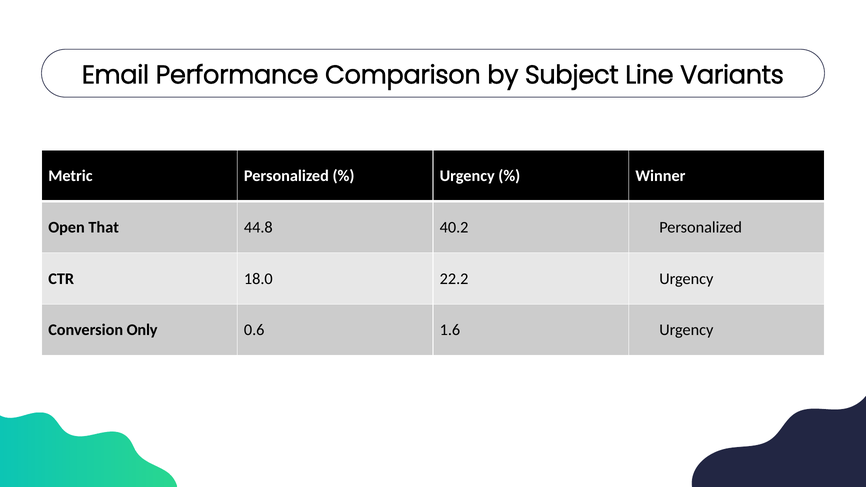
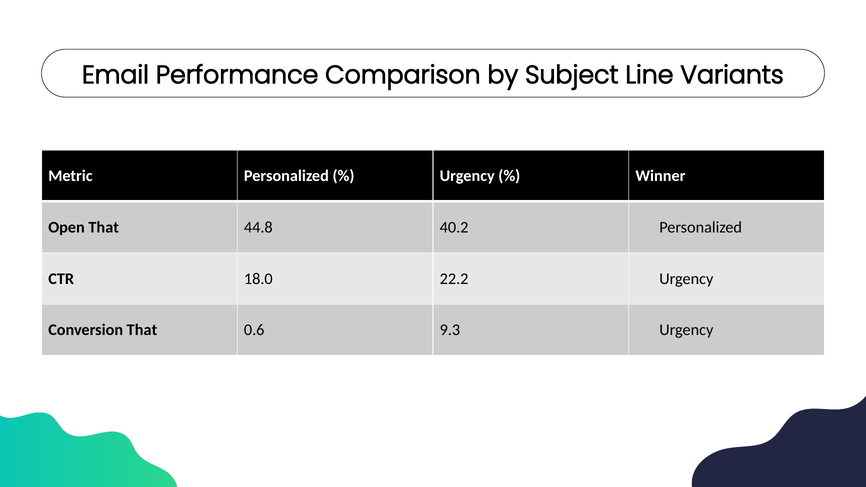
Conversion Only: Only -> That
1.6: 1.6 -> 9.3
